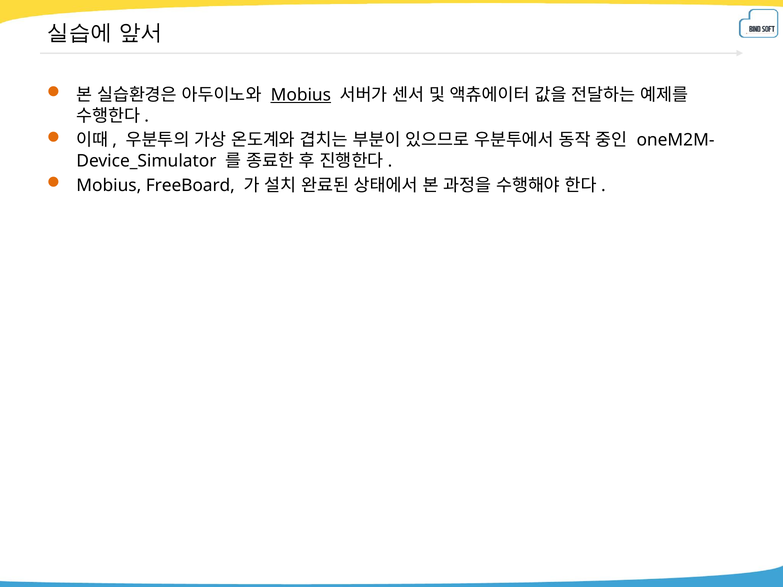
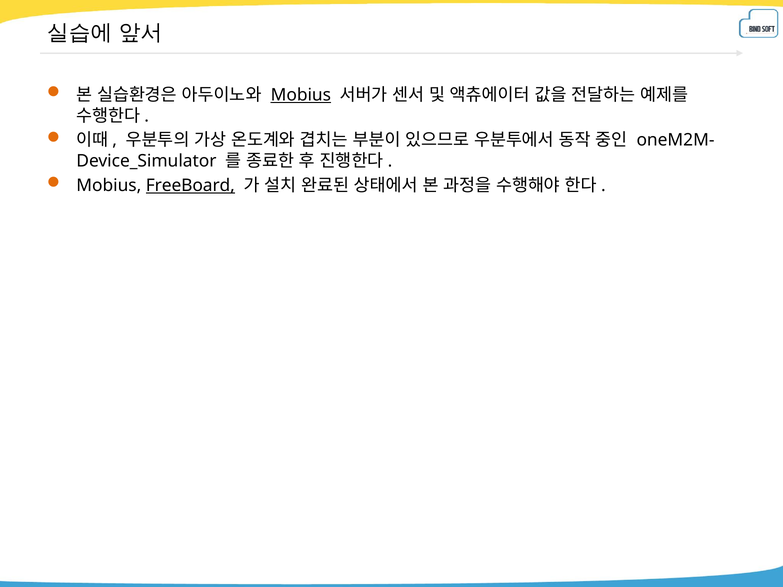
FreeBoard underline: none -> present
